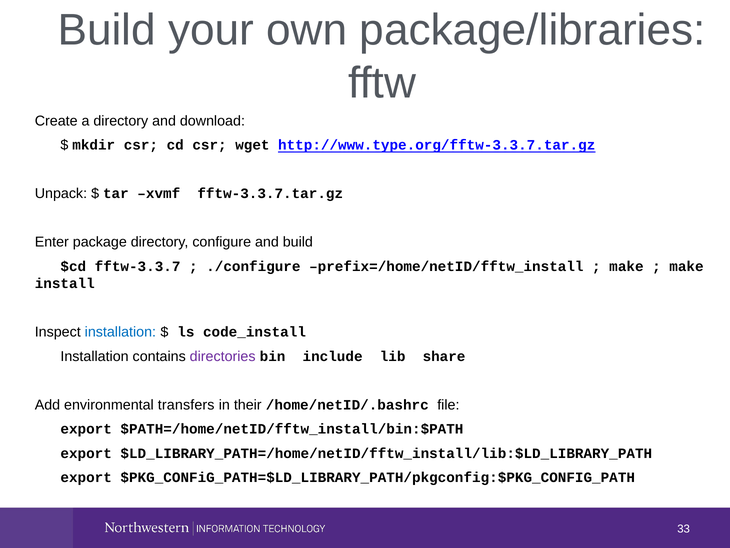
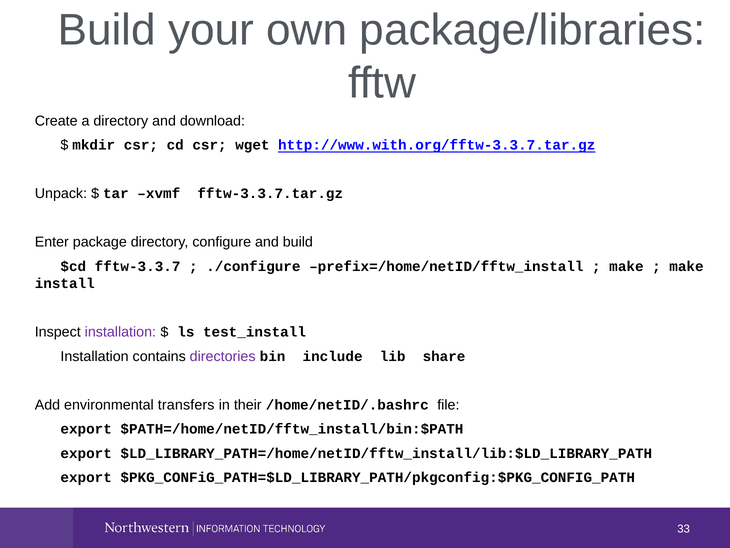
http://www.type.org/fftw-3.3.7.tar.gz: http://www.type.org/fftw-3.3.7.tar.gz -> http://www.with.org/fftw-3.3.7.tar.gz
installation at (120, 332) colour: blue -> purple
code_install: code_install -> test_install
